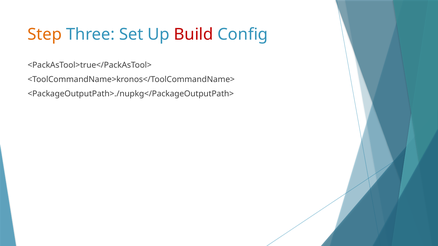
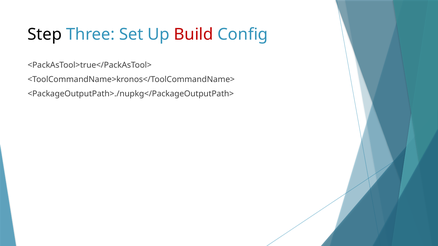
Step colour: orange -> black
